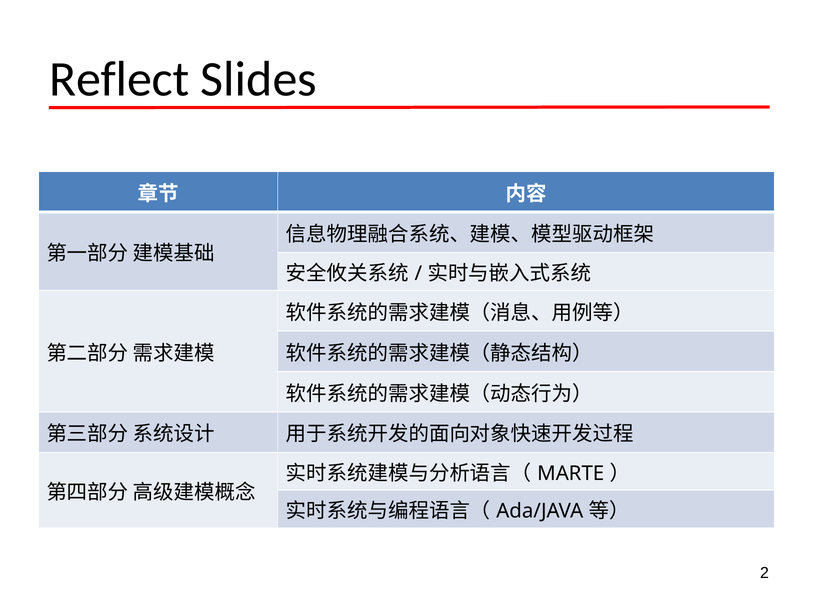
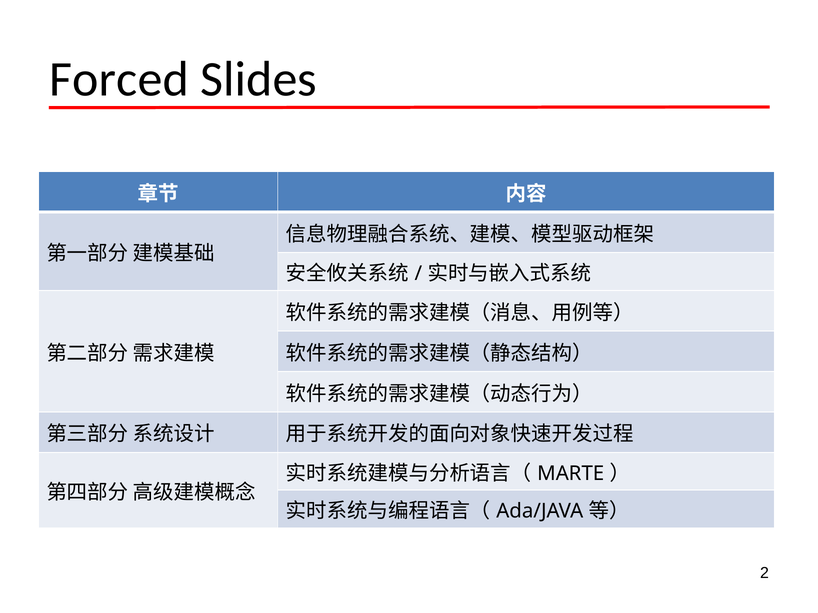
Reflect: Reflect -> Forced
